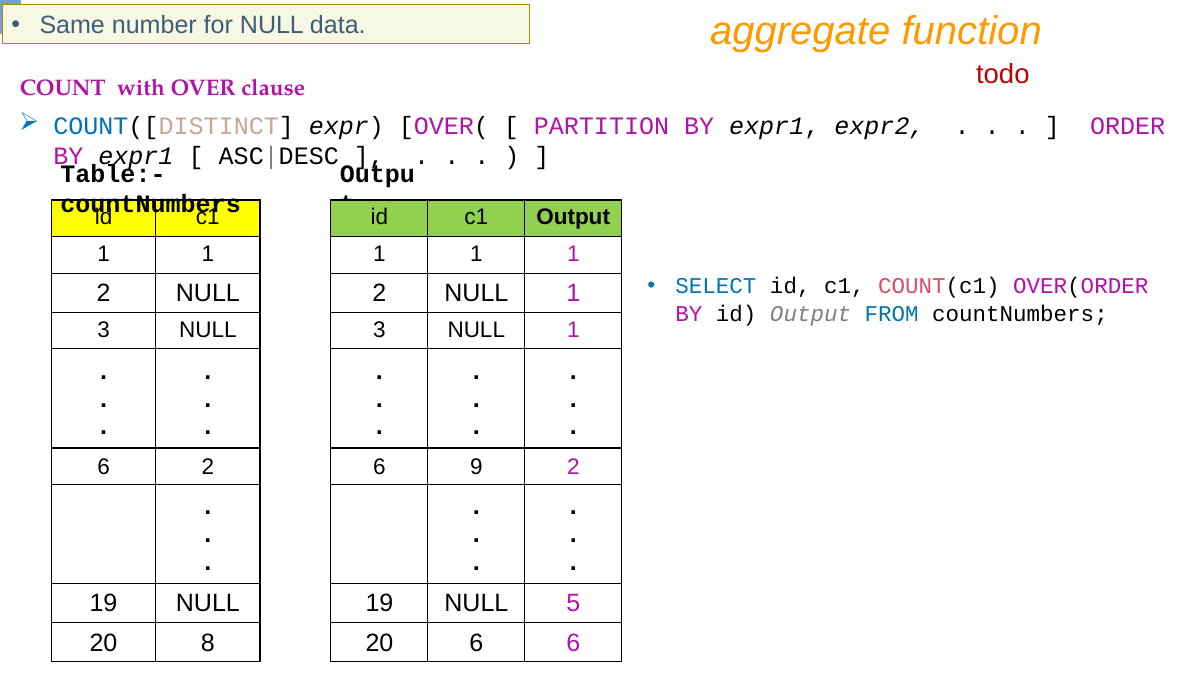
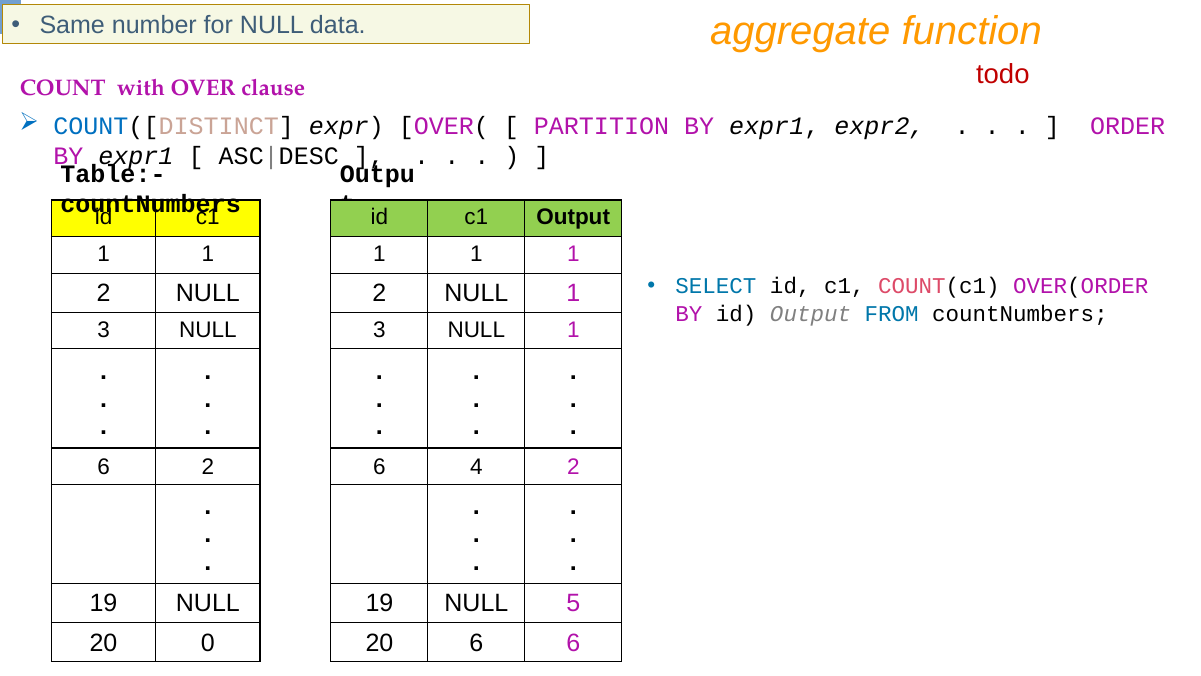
9: 9 -> 4
8: 8 -> 0
